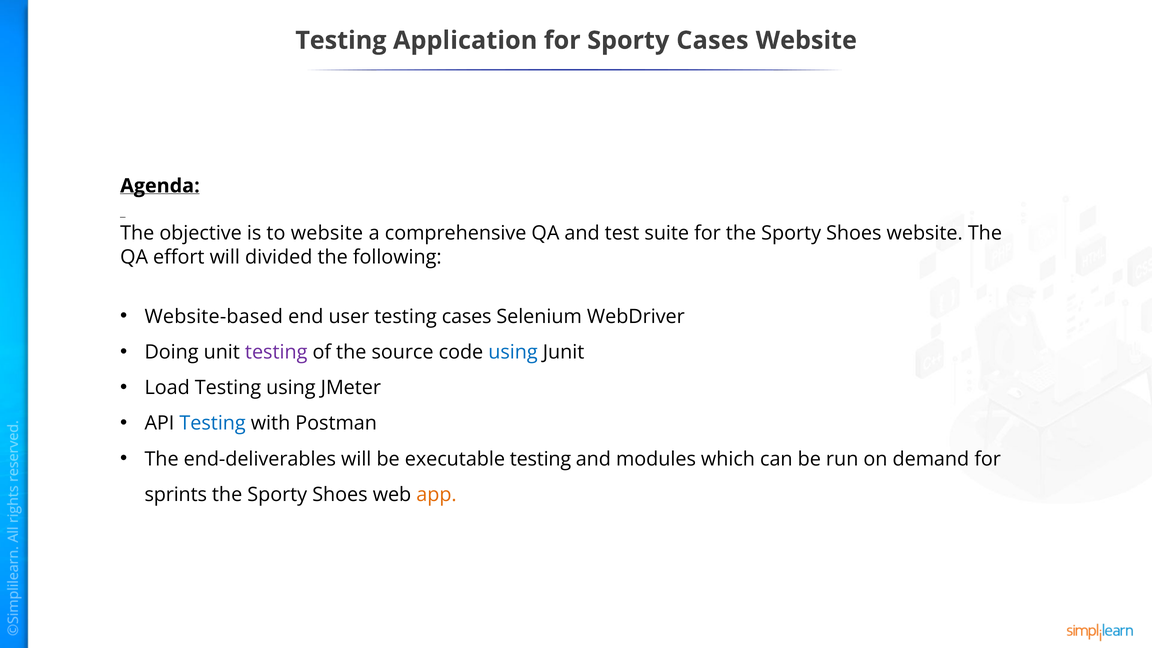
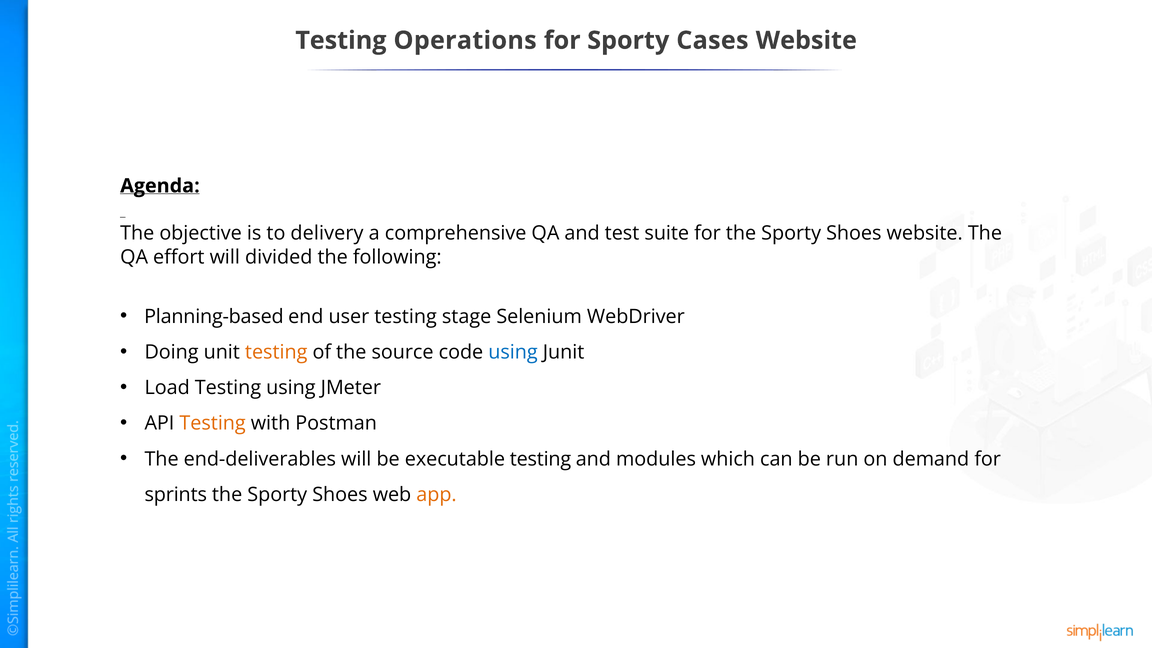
Application: Application -> Operations
to website: website -> delivery
Website-based: Website-based -> Planning-based
testing cases: cases -> stage
testing at (276, 352) colour: purple -> orange
Testing at (213, 423) colour: blue -> orange
